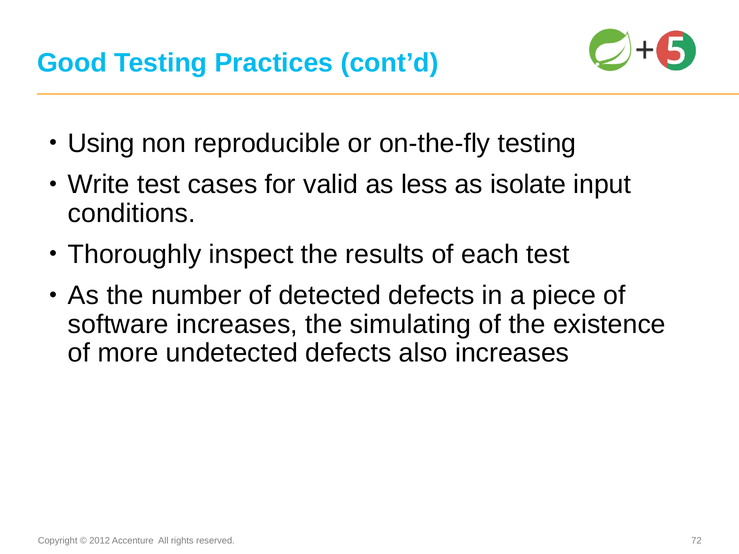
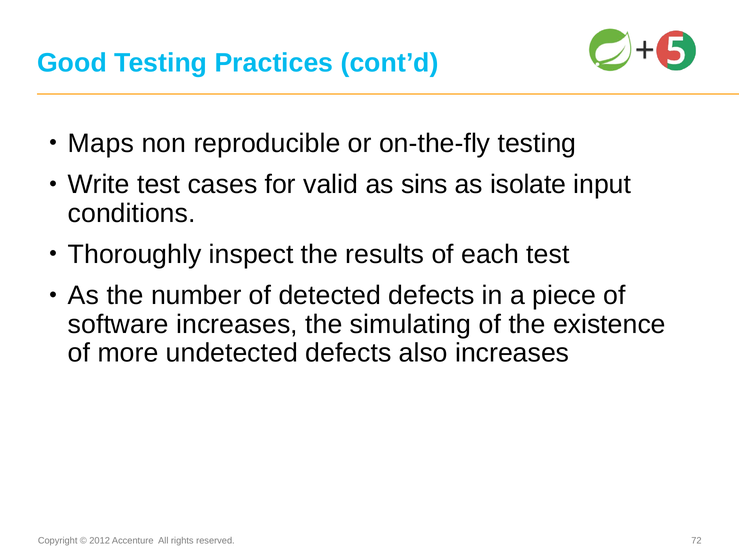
Using: Using -> Maps
less: less -> sins
